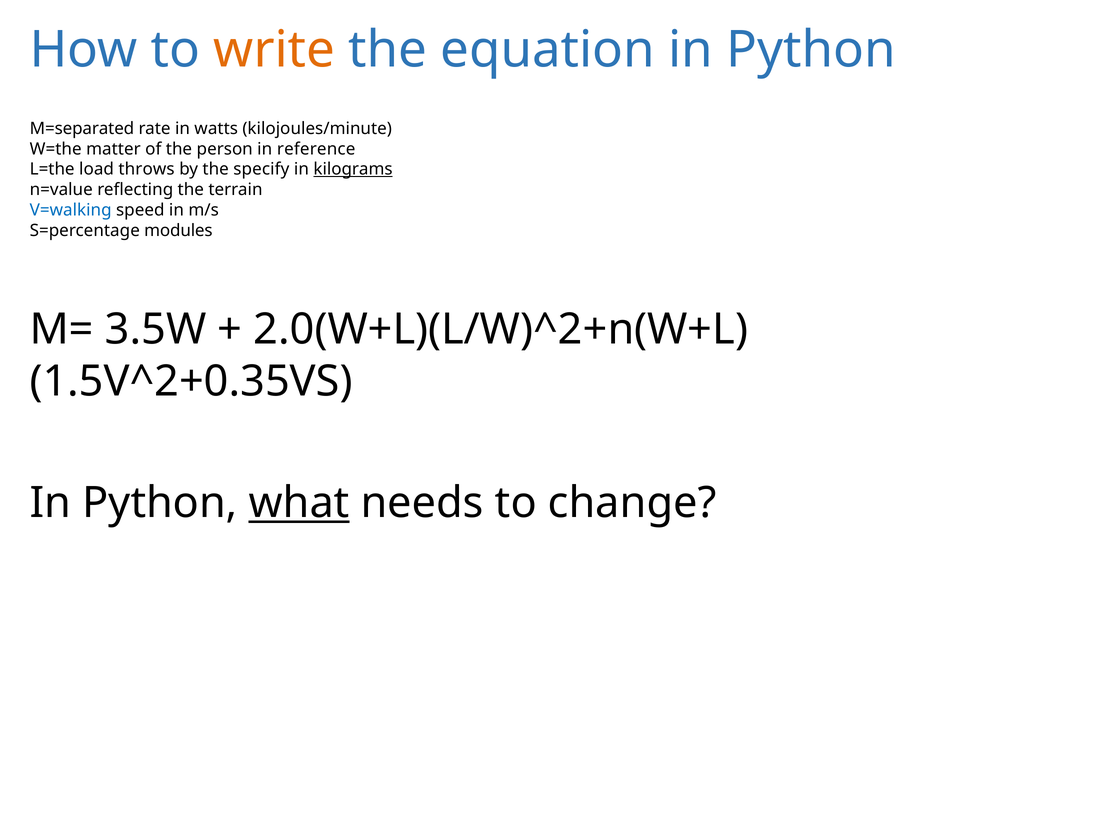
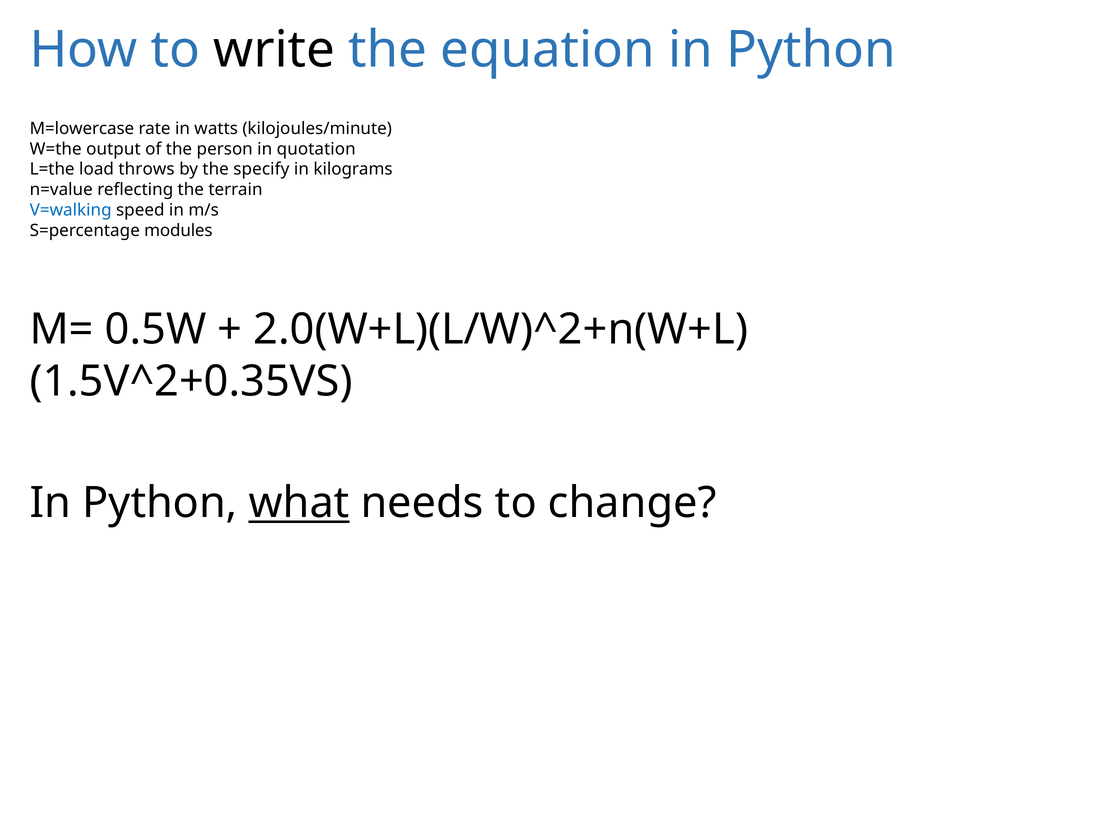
write colour: orange -> black
M=separated: M=separated -> M=lowercase
matter: matter -> output
reference: reference -> quotation
kilograms underline: present -> none
3.5W: 3.5W -> 0.5W
